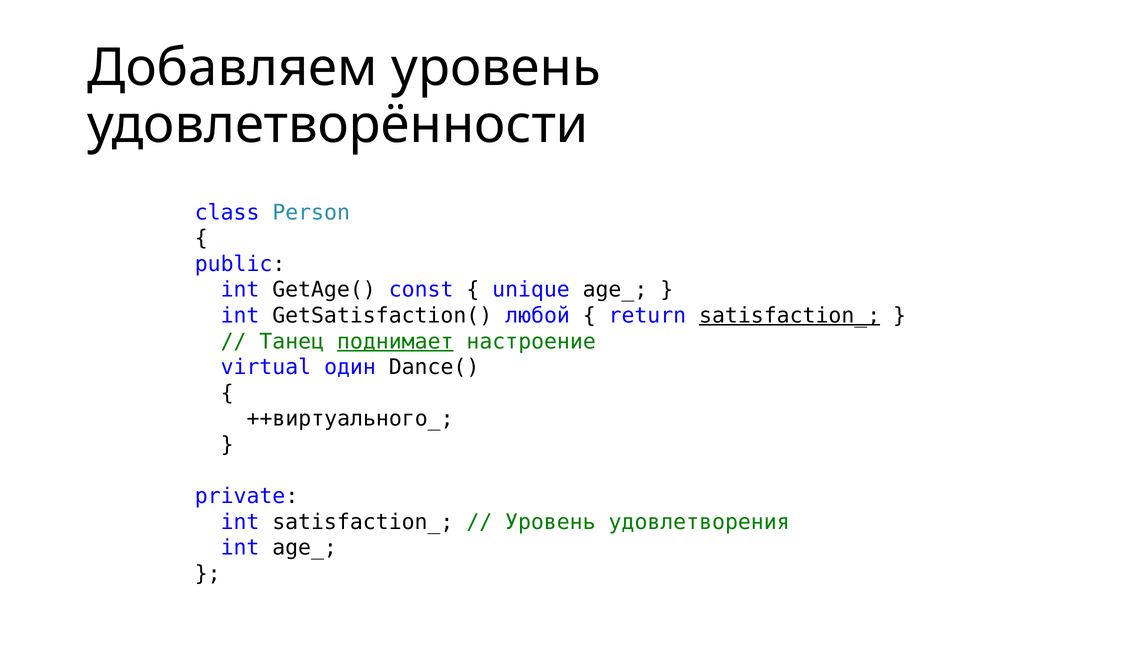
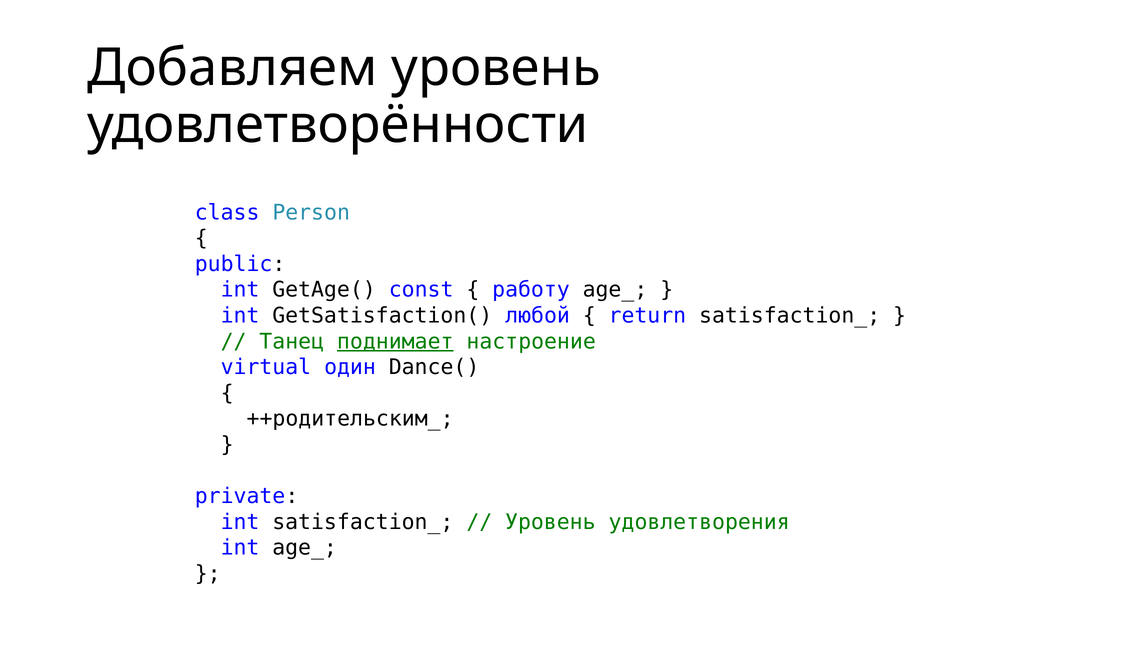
unique: unique -> работу
satisfaction_ at (790, 316) underline: present -> none
++виртуального_: ++виртуального_ -> ++родительским_
